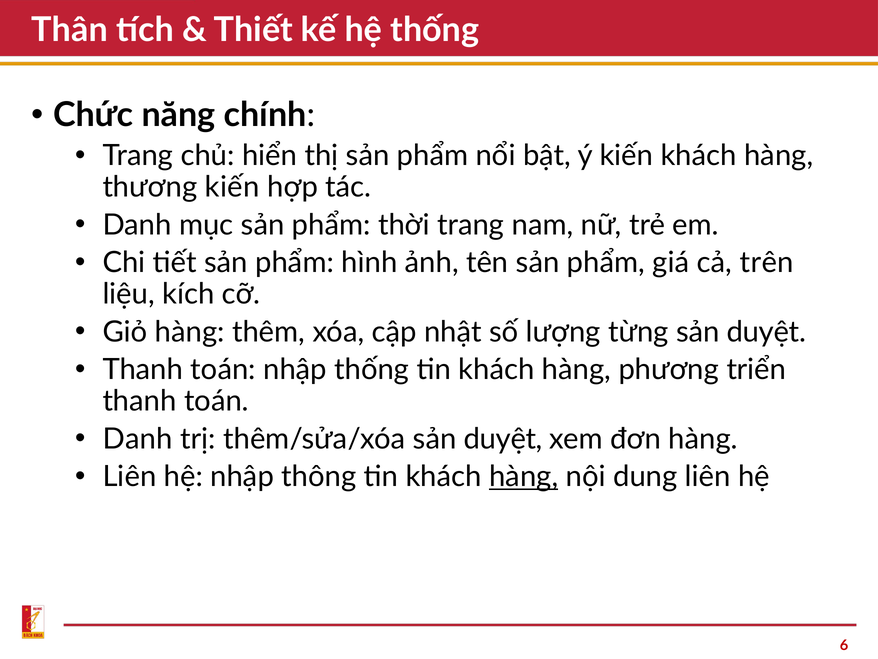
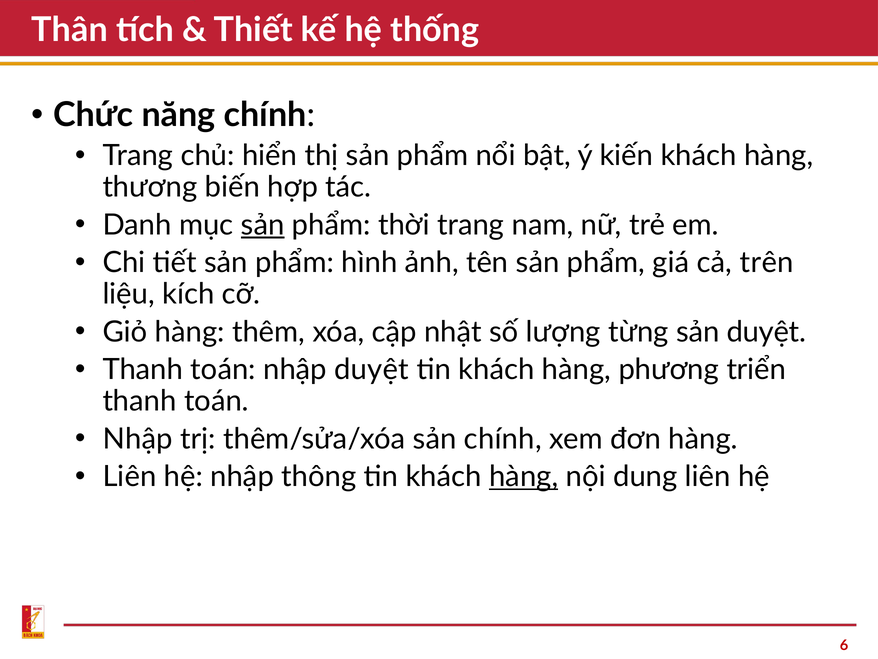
thương kiến: kiến -> biến
sản at (263, 225) underline: none -> present
nhập thống: thống -> duyệt
Danh at (138, 439): Danh -> Nhập
thêm/sửa/xóa sản duyệt: duyệt -> chính
